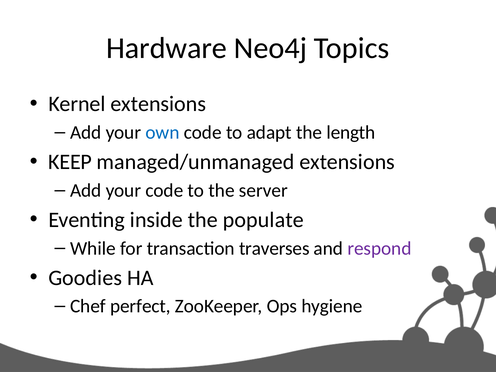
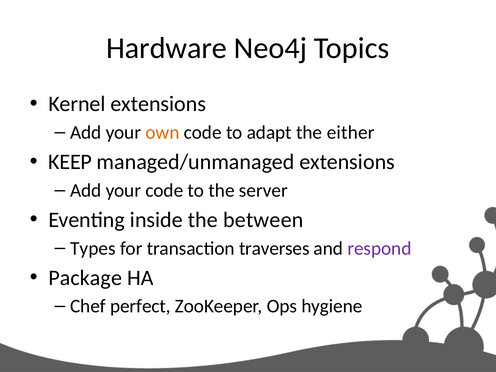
own colour: blue -> orange
length: length -> either
populate: populate -> between
While: While -> Types
Goodies: Goodies -> Package
